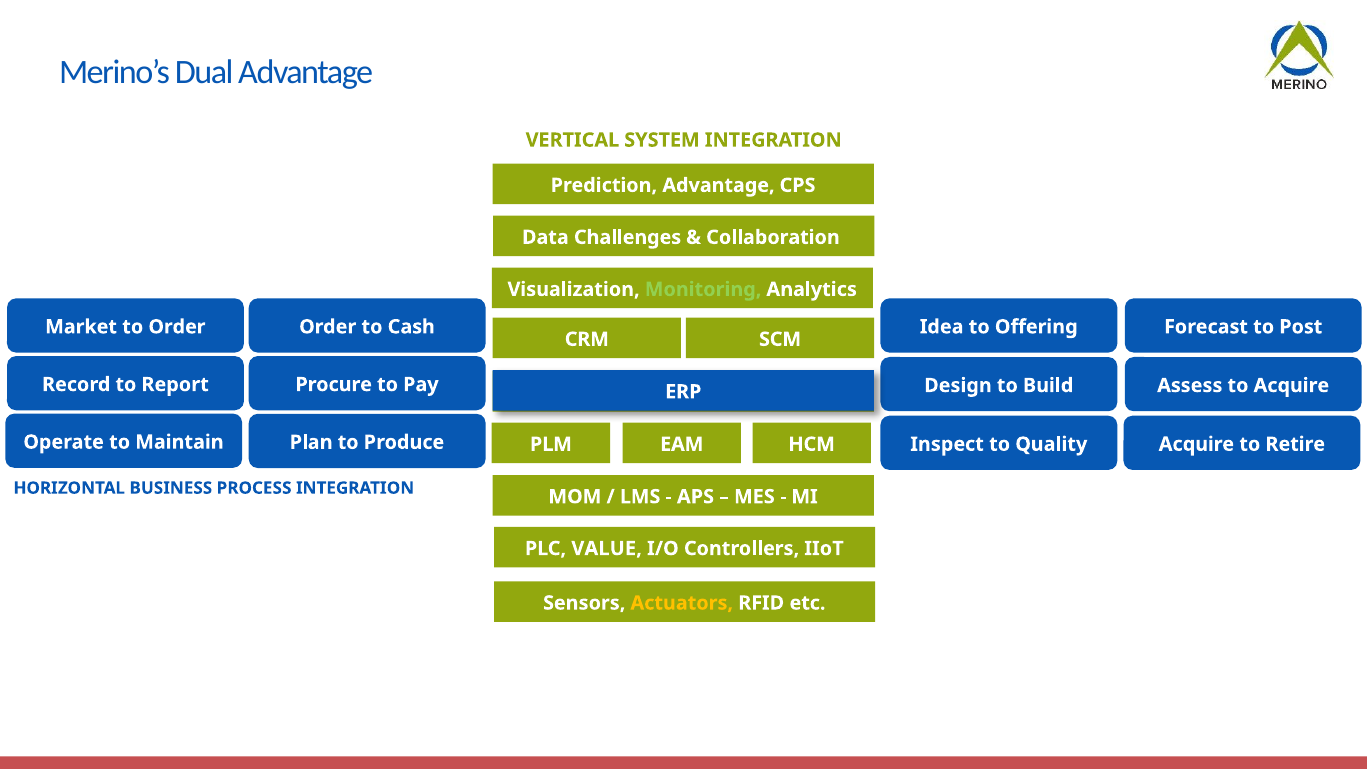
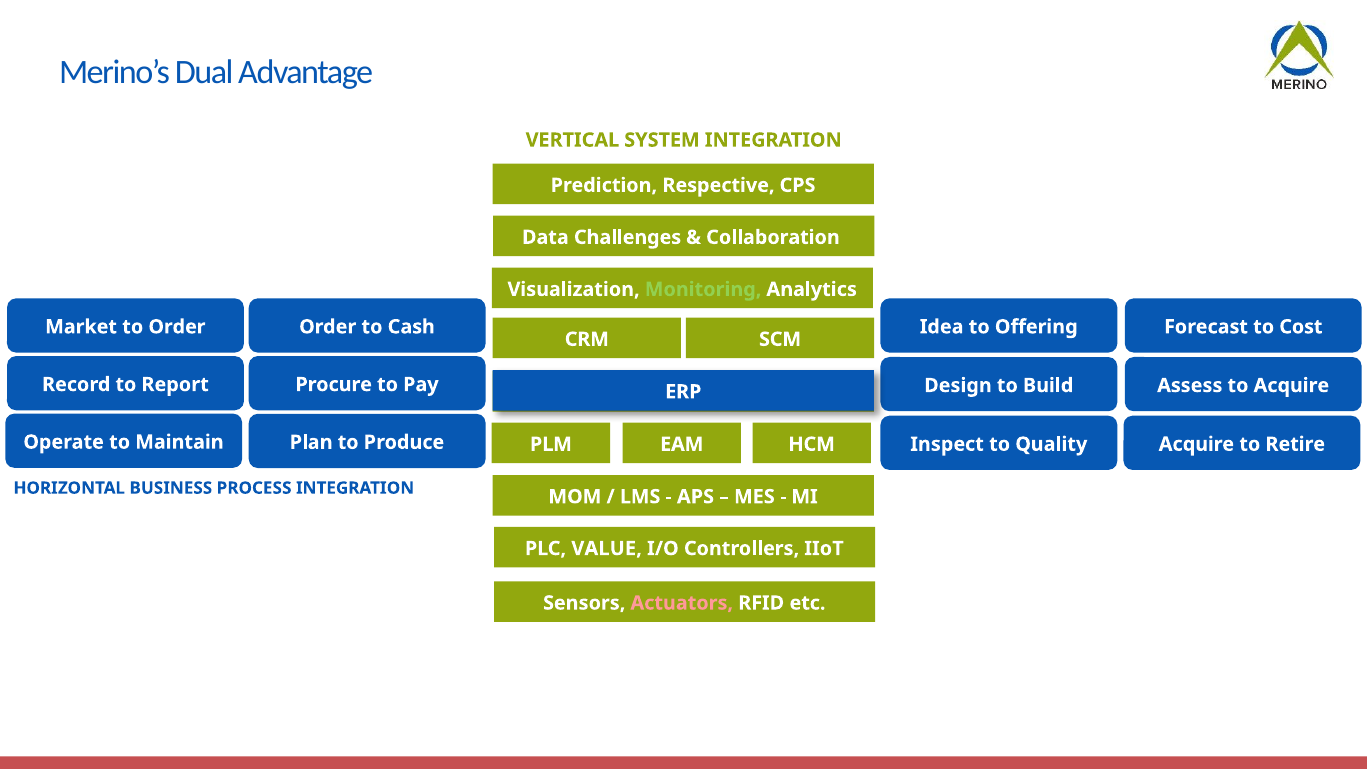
Prediction Advantage: Advantage -> Respective
Post: Post -> Cost
Actuators colour: yellow -> pink
